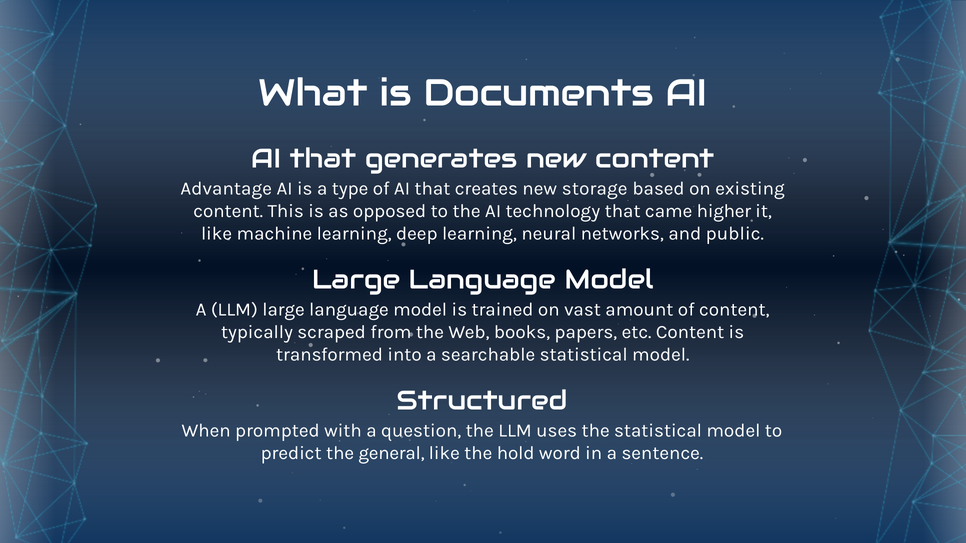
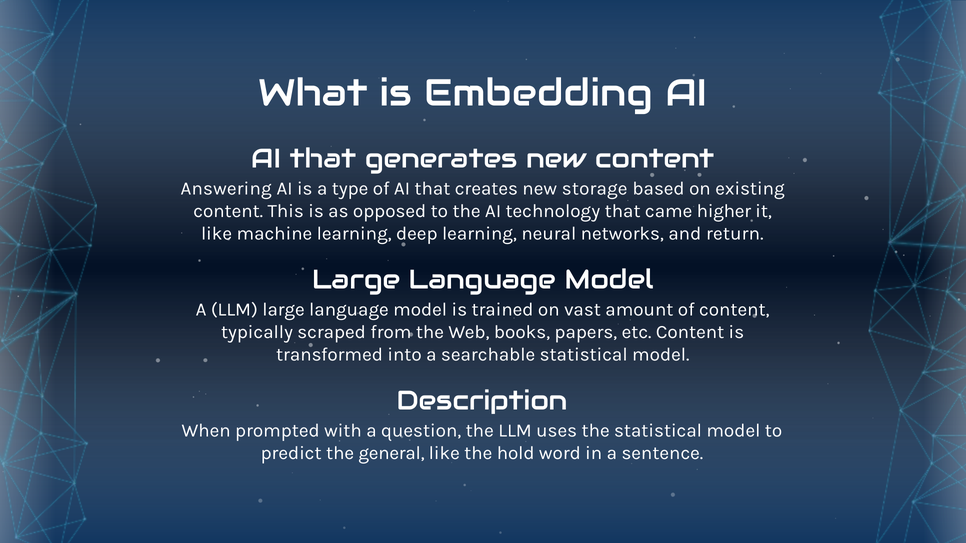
Documents: Documents -> Embedding
Advantage: Advantage -> Answering
public: public -> return
Structured: Structured -> Description
